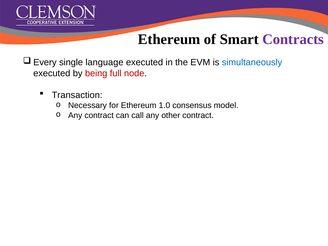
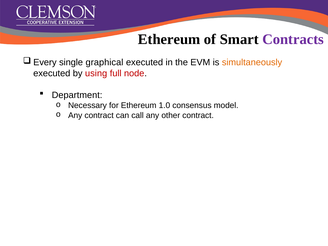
language: language -> graphical
simultaneously colour: blue -> orange
being: being -> using
Transaction: Transaction -> Department
